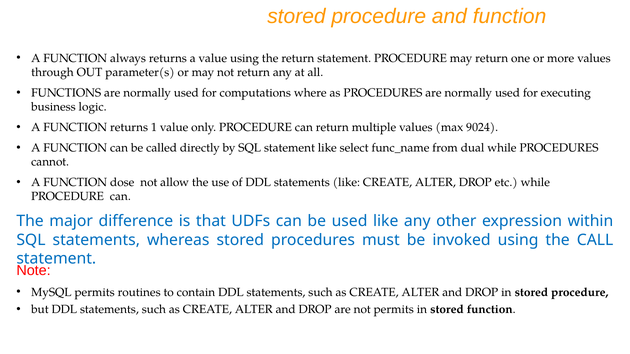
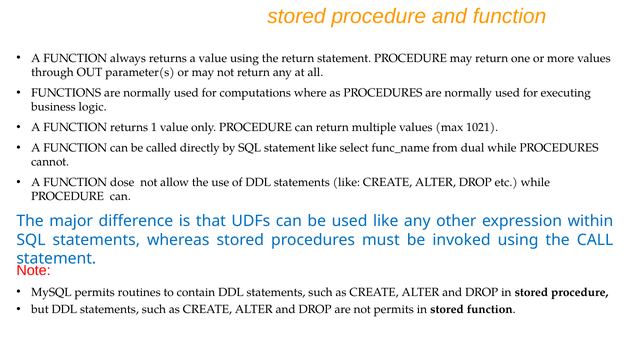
9024: 9024 -> 1021
